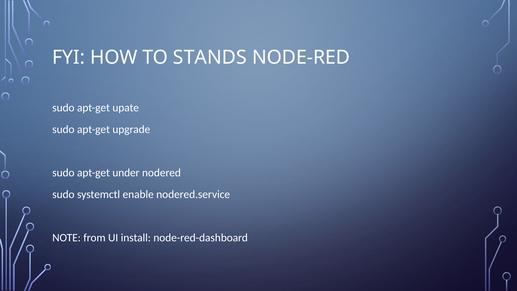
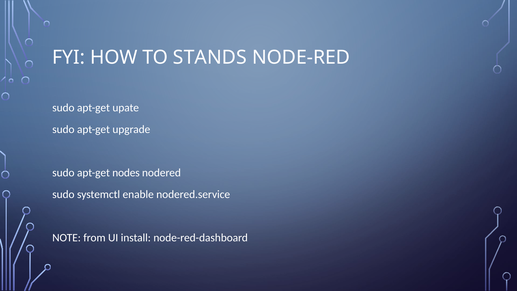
under: under -> nodes
